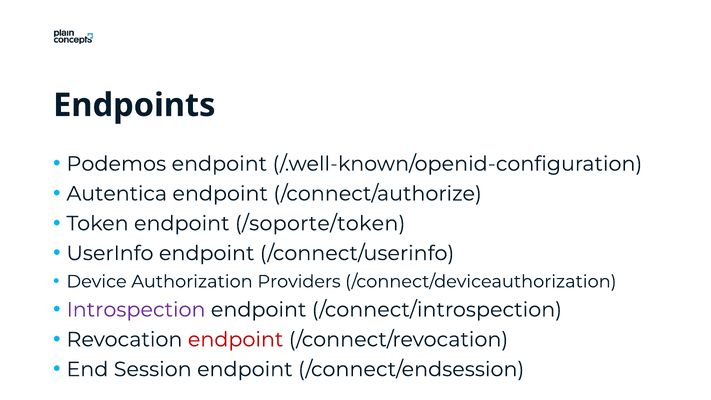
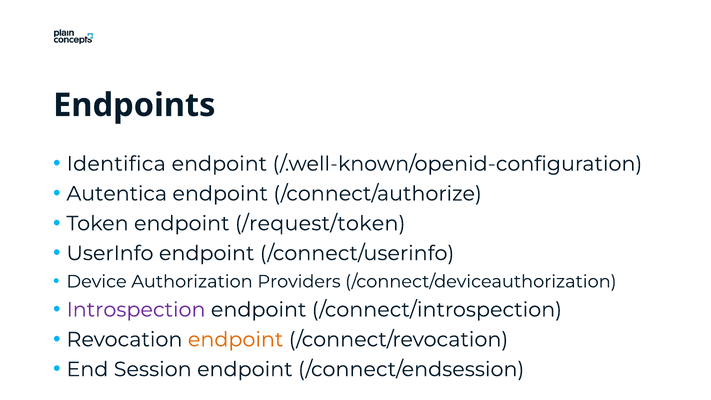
Podemos: Podemos -> Identifica
/soporte/token: /soporte/token -> /request/token
endpoint at (236, 339) colour: red -> orange
